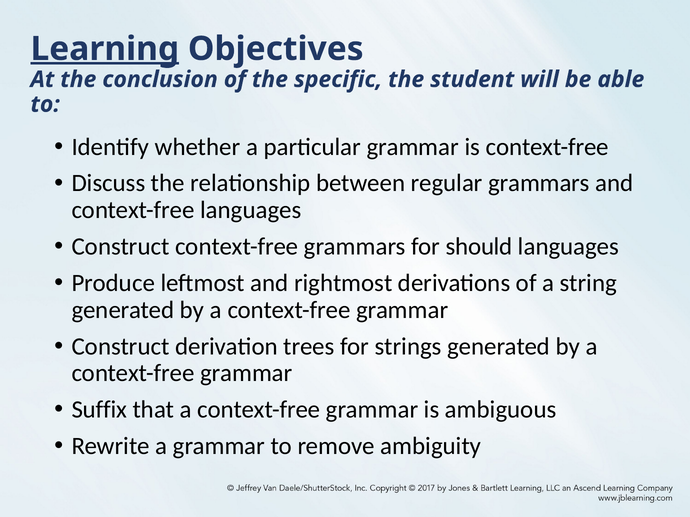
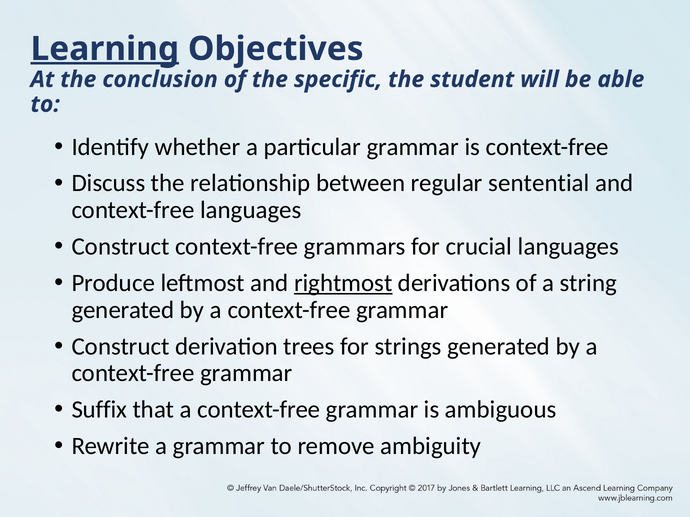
regular grammars: grammars -> sentential
should: should -> crucial
rightmost underline: none -> present
